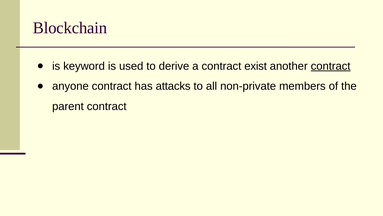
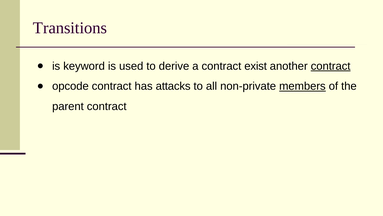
Blockchain: Blockchain -> Transitions
anyone: anyone -> opcode
members underline: none -> present
